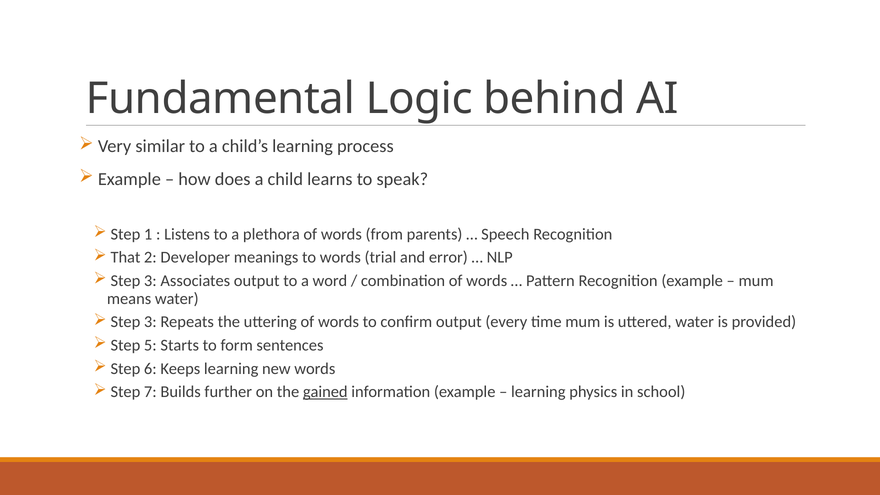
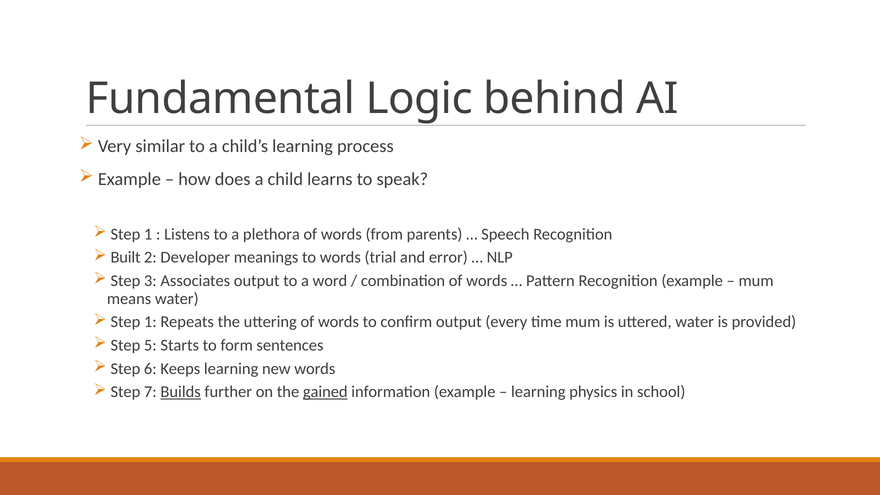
That: That -> Built
3 at (150, 322): 3 -> 1
Builds underline: none -> present
